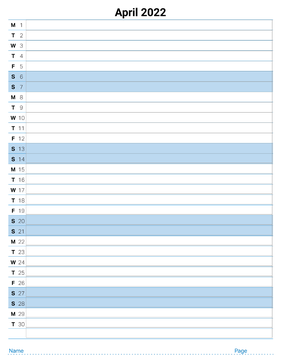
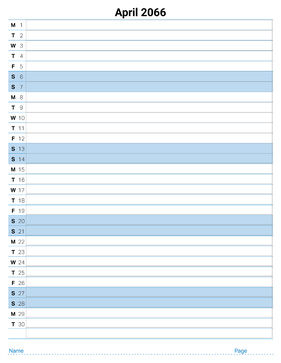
2022: 2022 -> 2066
